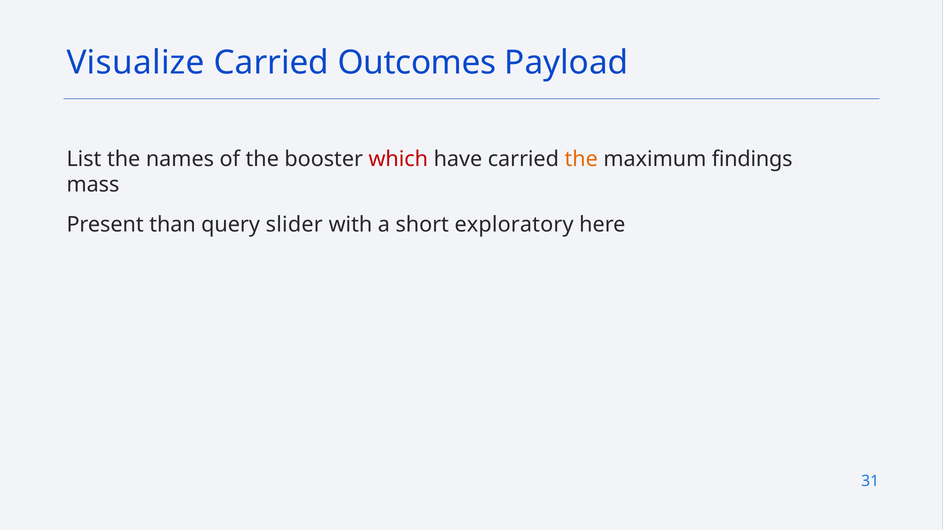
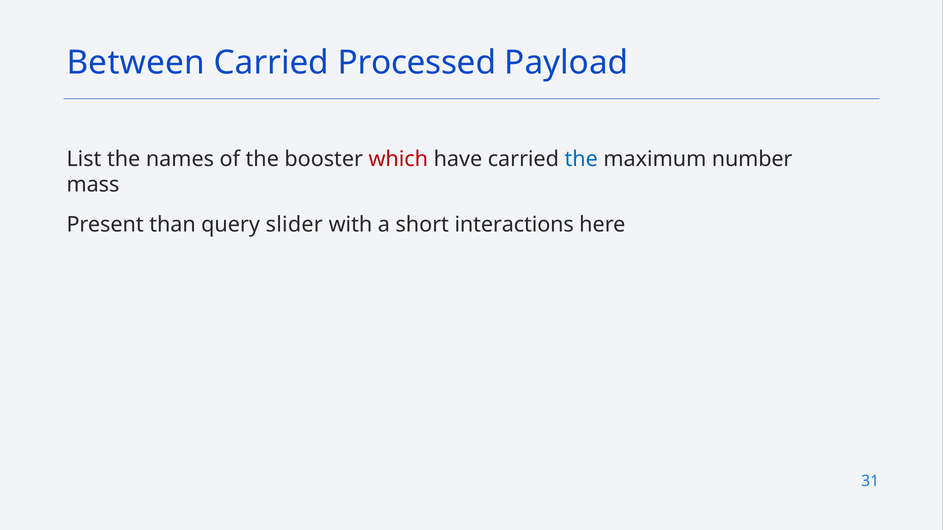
Visualize: Visualize -> Between
Outcomes: Outcomes -> Processed
the at (581, 159) colour: orange -> blue
findings: findings -> number
exploratory: exploratory -> interactions
